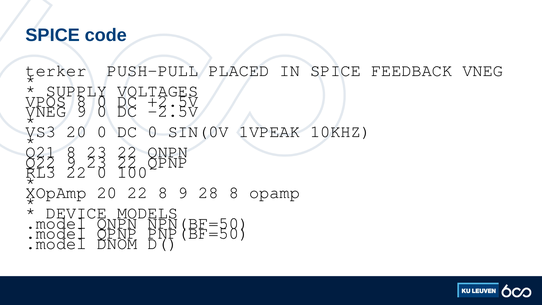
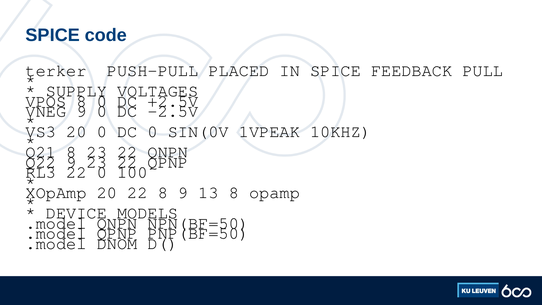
FEEDBACK VNEG: VNEG -> PULL
28: 28 -> 13
